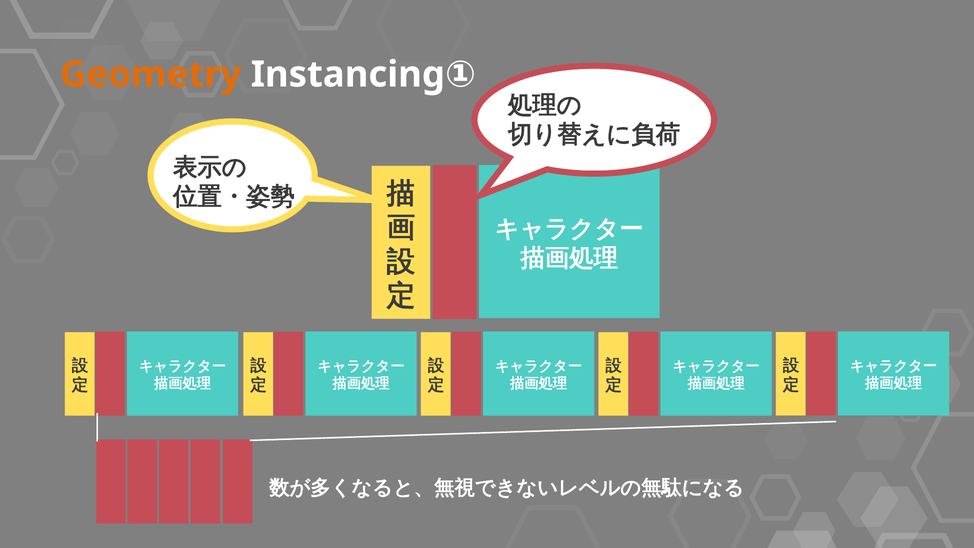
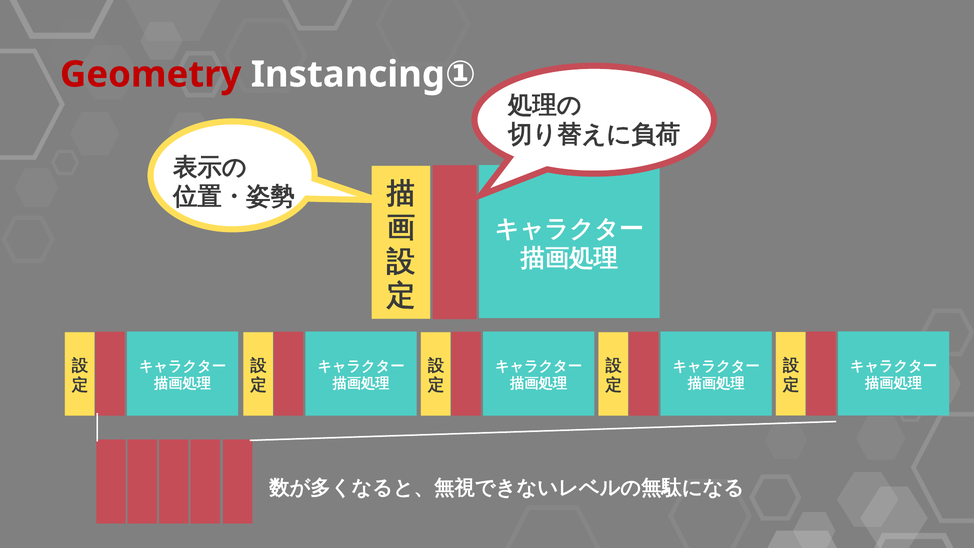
Geometry colour: orange -> red
